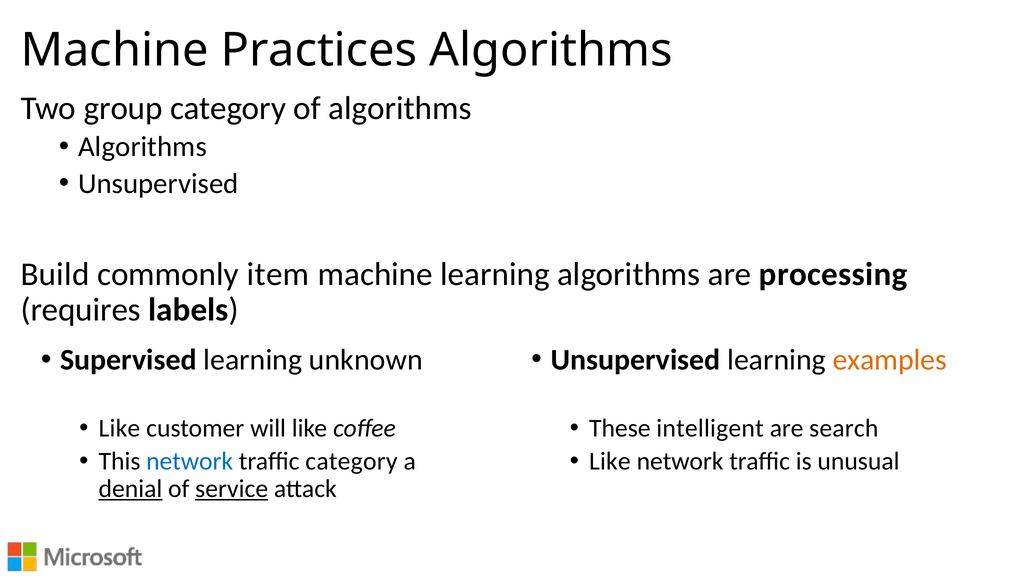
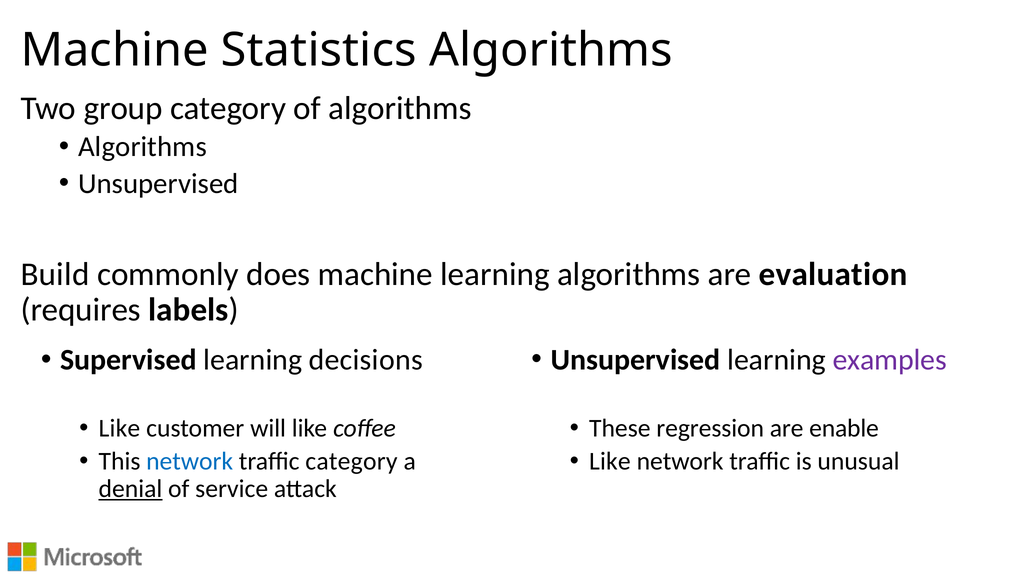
Practices: Practices -> Statistics
item: item -> does
processing: processing -> evaluation
unknown: unknown -> decisions
examples colour: orange -> purple
intelligent: intelligent -> regression
search: search -> enable
service underline: present -> none
